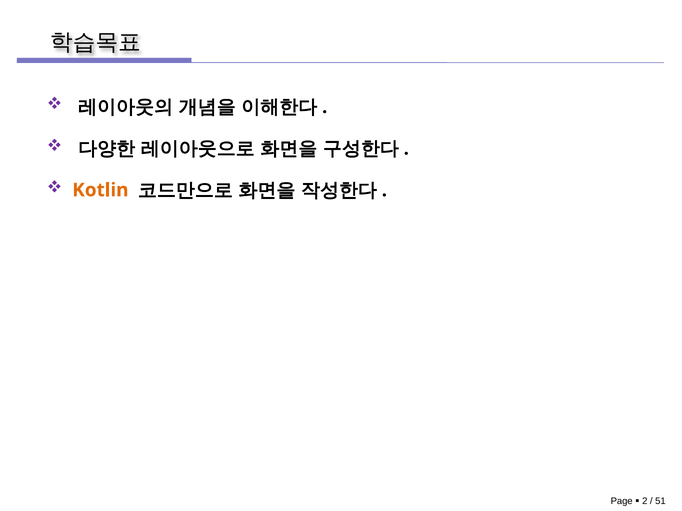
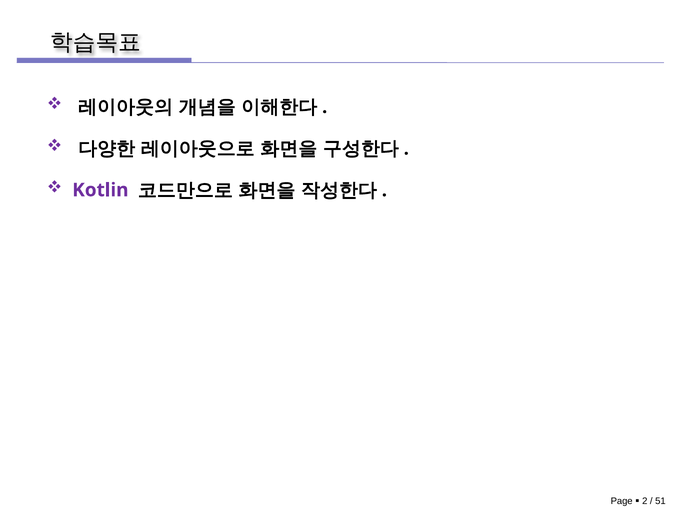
Kotlin colour: orange -> purple
